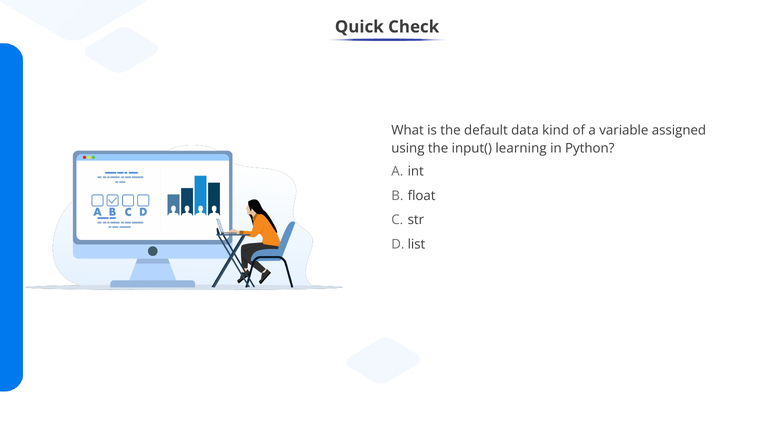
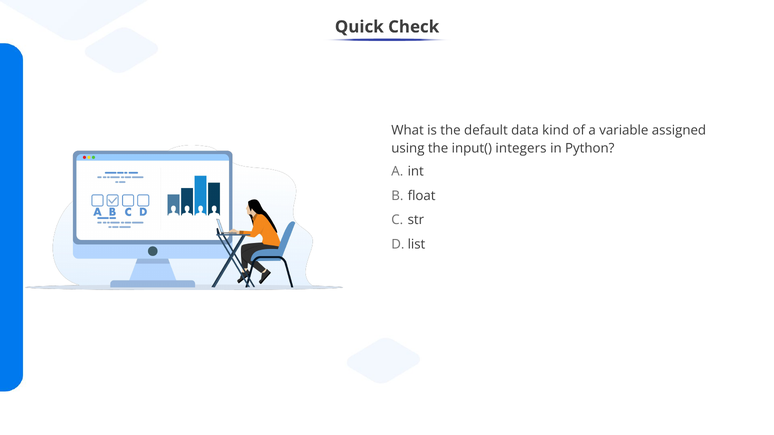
learning: learning -> integers
